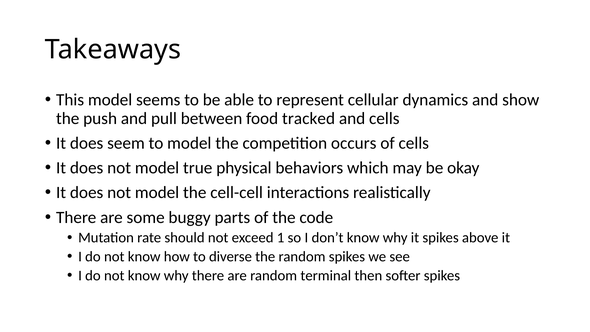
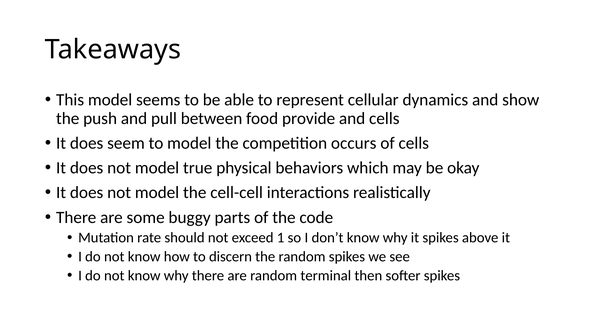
tracked: tracked -> provide
diverse: diverse -> discern
